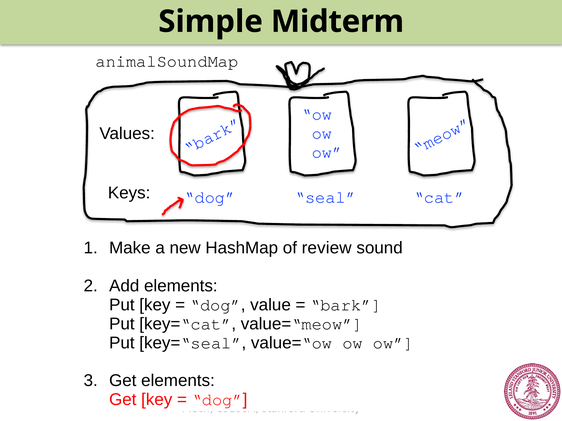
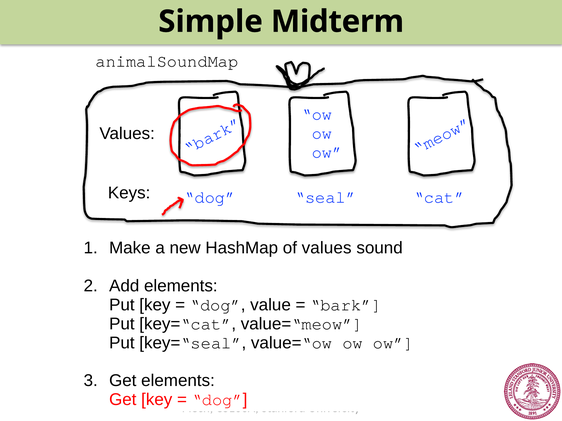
of review: review -> values
